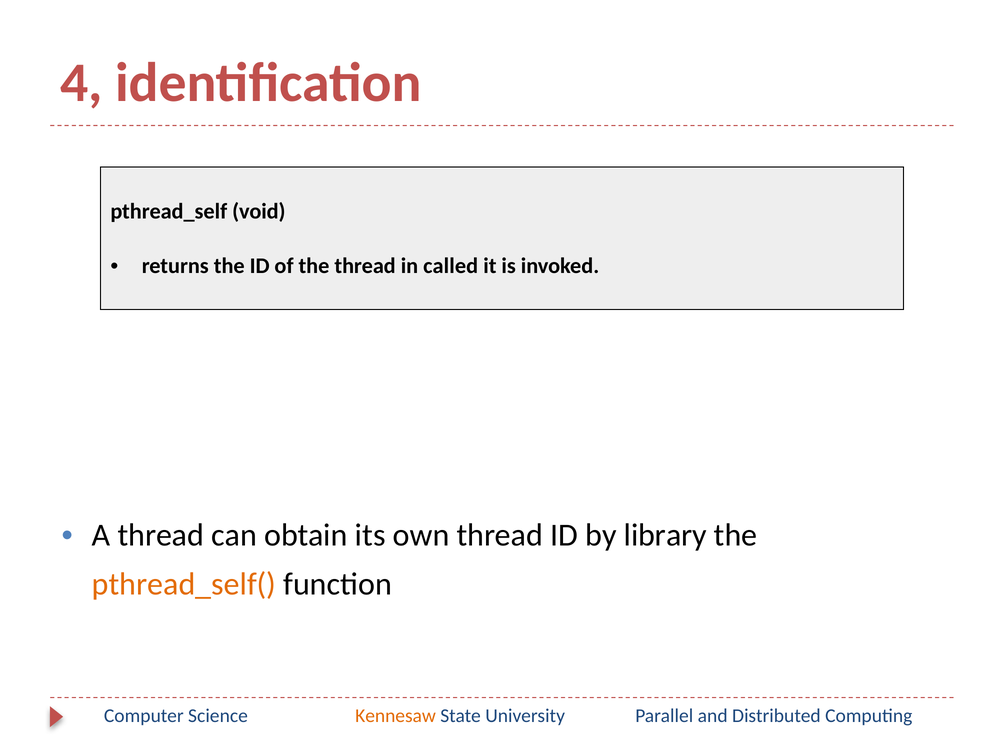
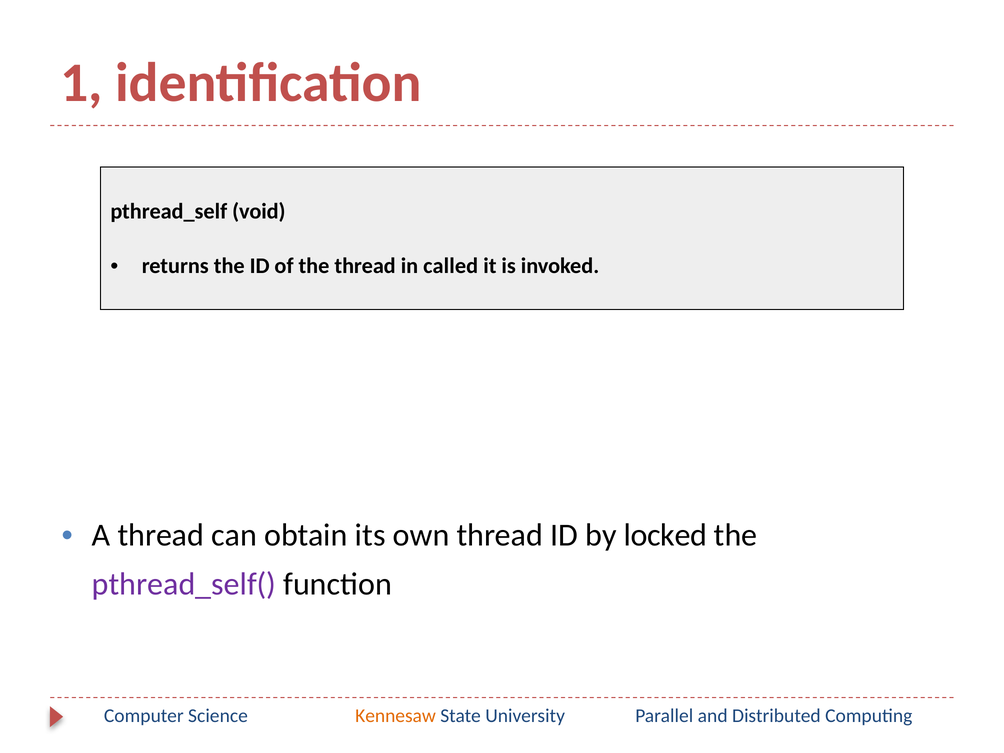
4: 4 -> 1
library: library -> locked
pthread_self( colour: orange -> purple
